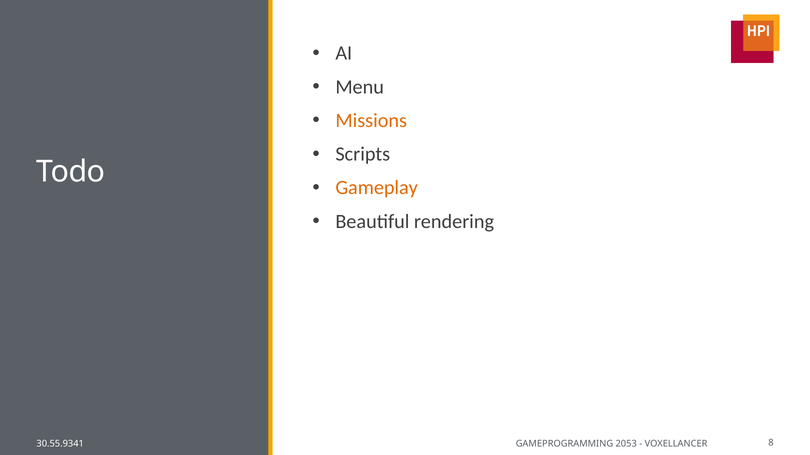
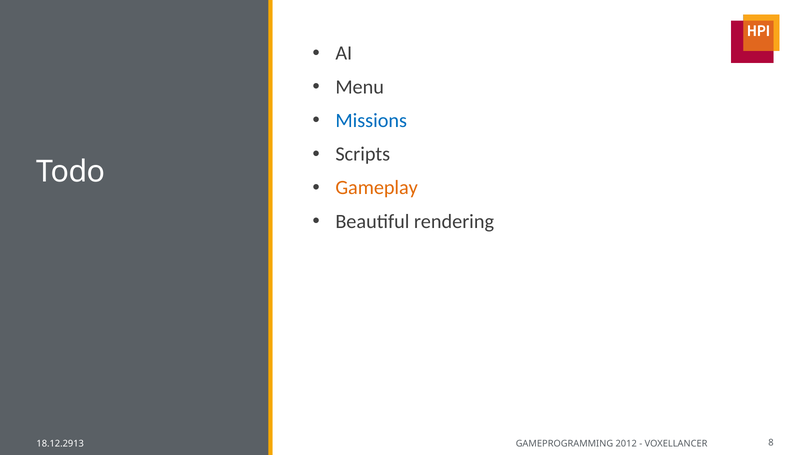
Missions colour: orange -> blue
30.55.9341: 30.55.9341 -> 18.12.2913
2053: 2053 -> 2012
